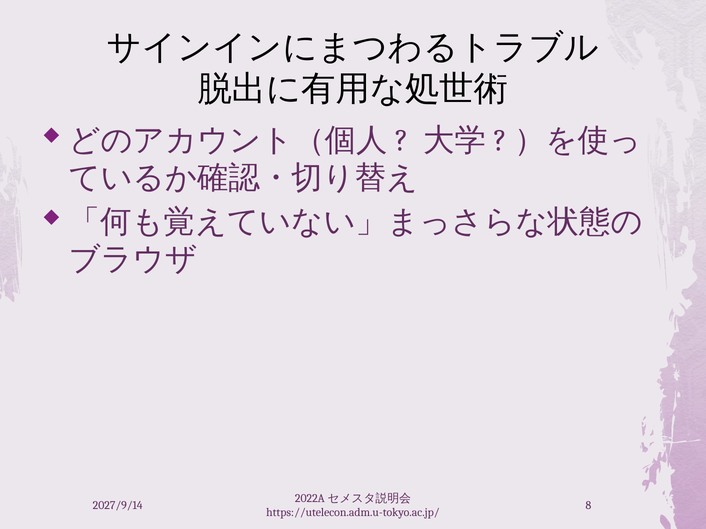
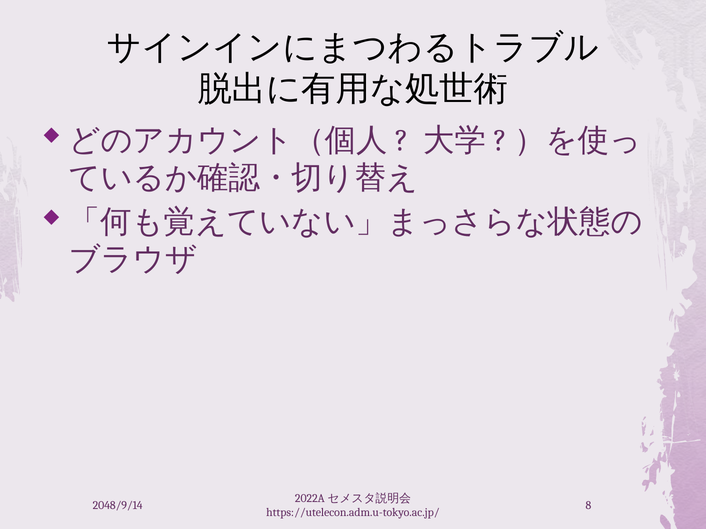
2027/9/14: 2027/9/14 -> 2048/9/14
